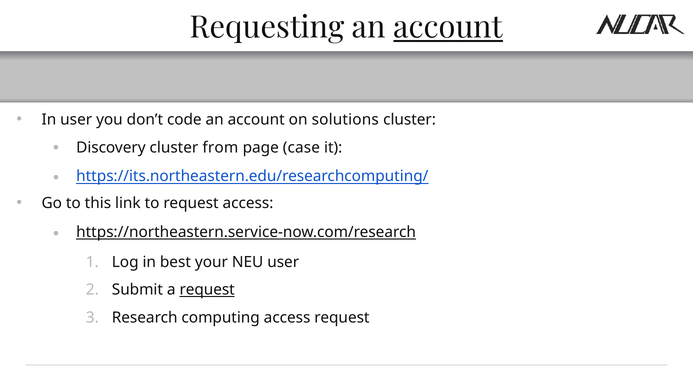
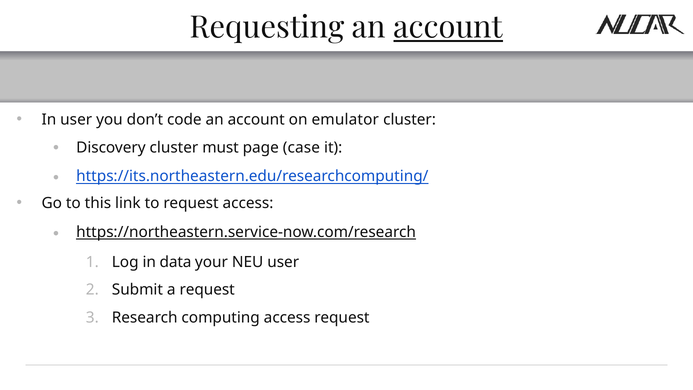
solutions: solutions -> emulator
from: from -> must
best: best -> data
request at (207, 290) underline: present -> none
